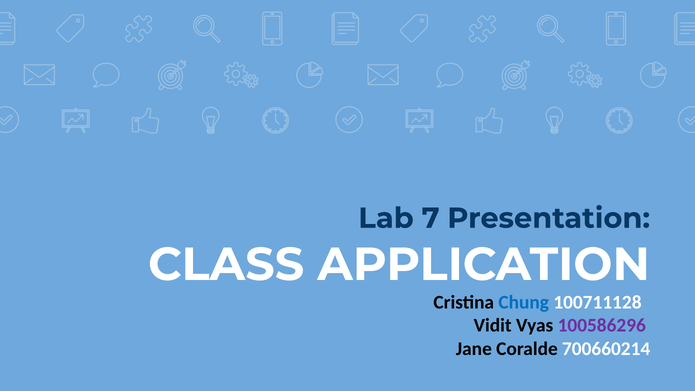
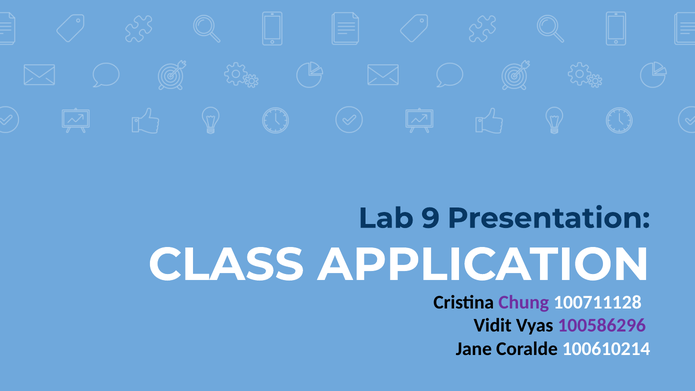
7: 7 -> 9
Chung colour: blue -> purple
700660214: 700660214 -> 100610214
